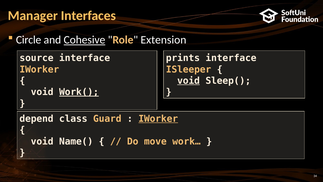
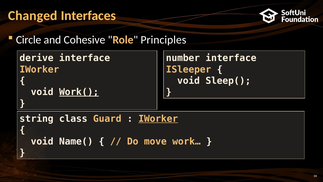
Manager: Manager -> Changed
Cohesive underline: present -> none
Extension: Extension -> Principles
source: source -> derive
prints: prints -> number
void at (189, 81) underline: present -> none
depend: depend -> string
